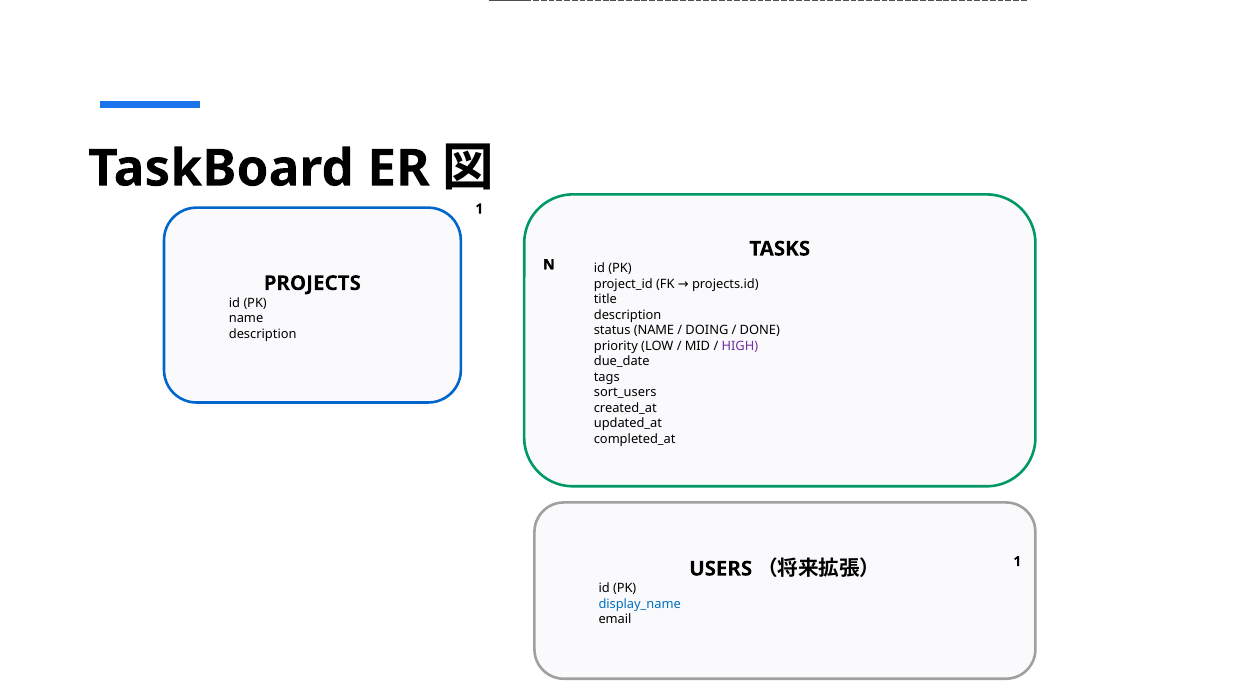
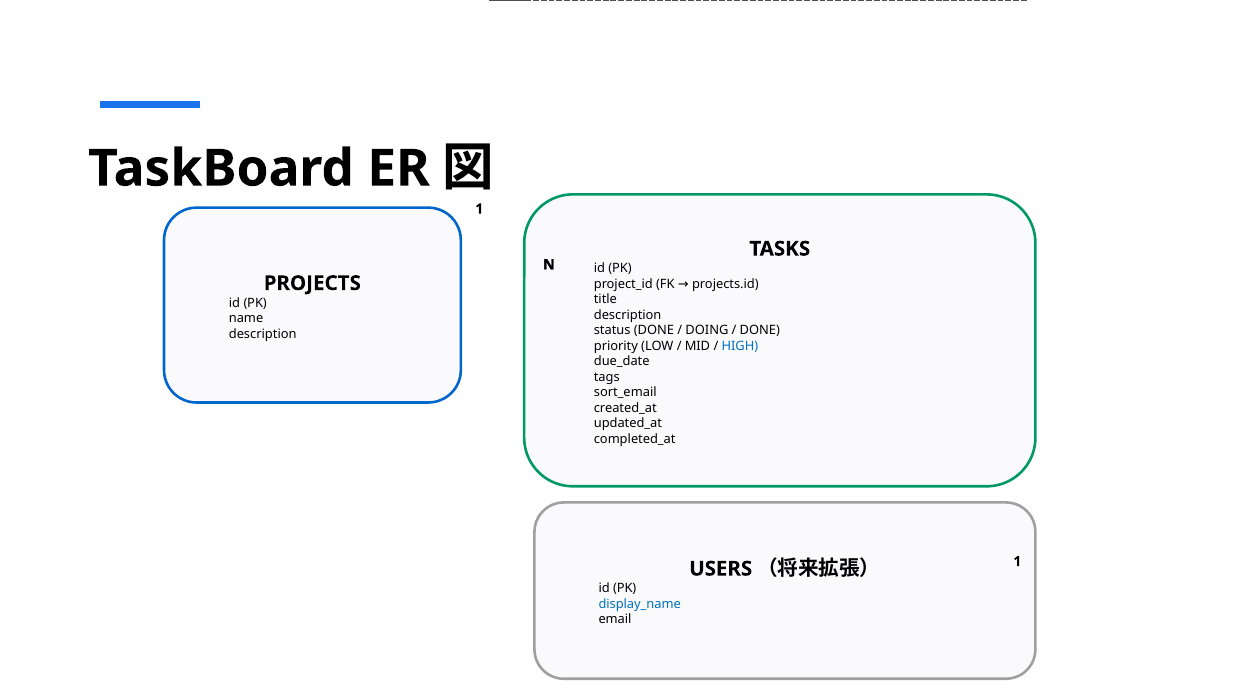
status NAME: NAME -> DONE
HIGH colour: purple -> blue
sort_users: sort_users -> sort_email
